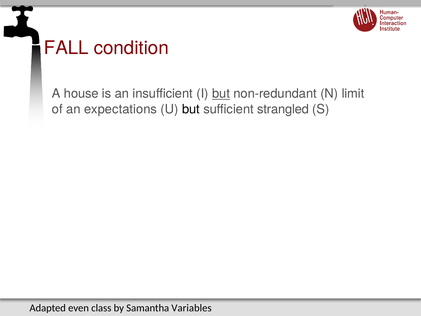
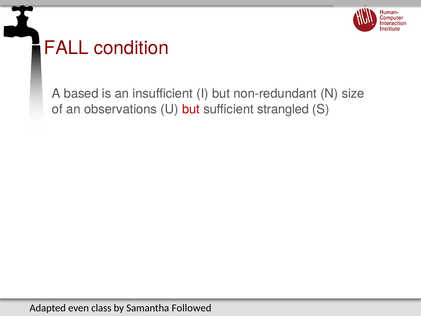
house: house -> based
but at (221, 94) underline: present -> none
limit: limit -> size
expectations: expectations -> observations
but at (191, 109) colour: black -> red
Variables: Variables -> Followed
